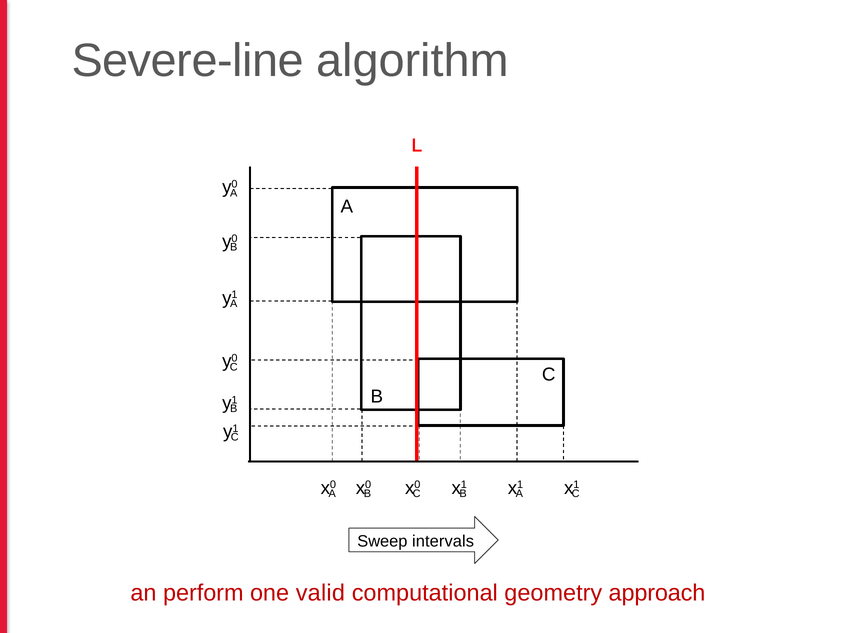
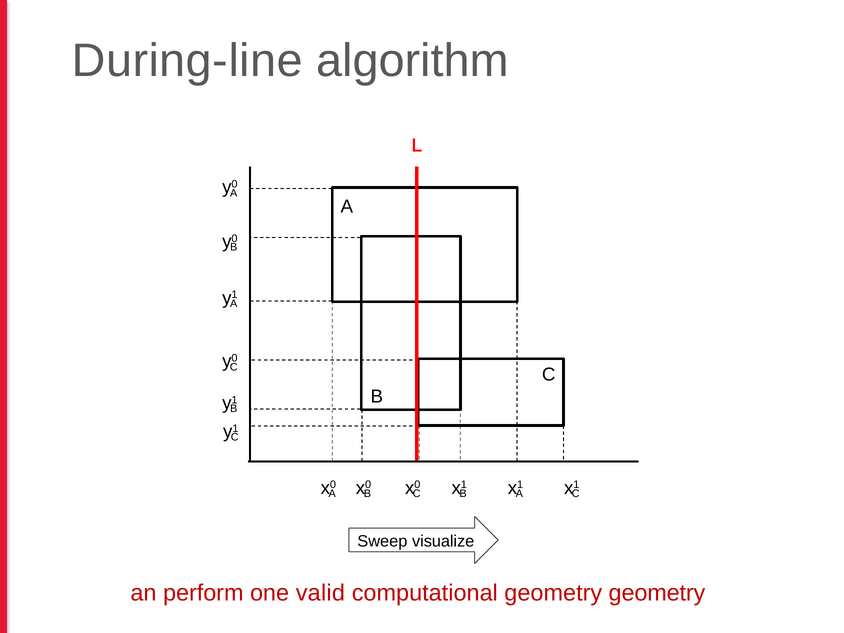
Severe-line: Severe-line -> During-line
intervals: intervals -> visualize
geometry approach: approach -> geometry
